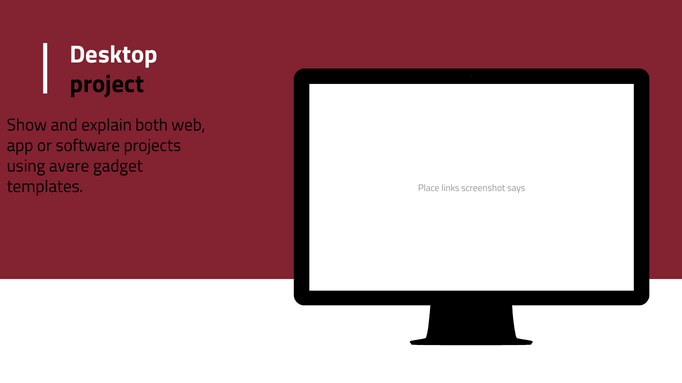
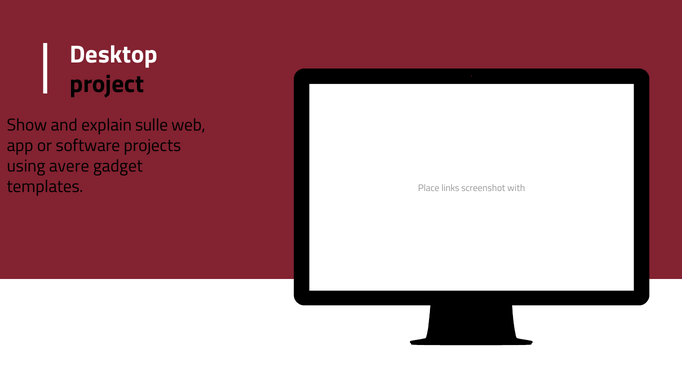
both: both -> sulle
says: says -> with
